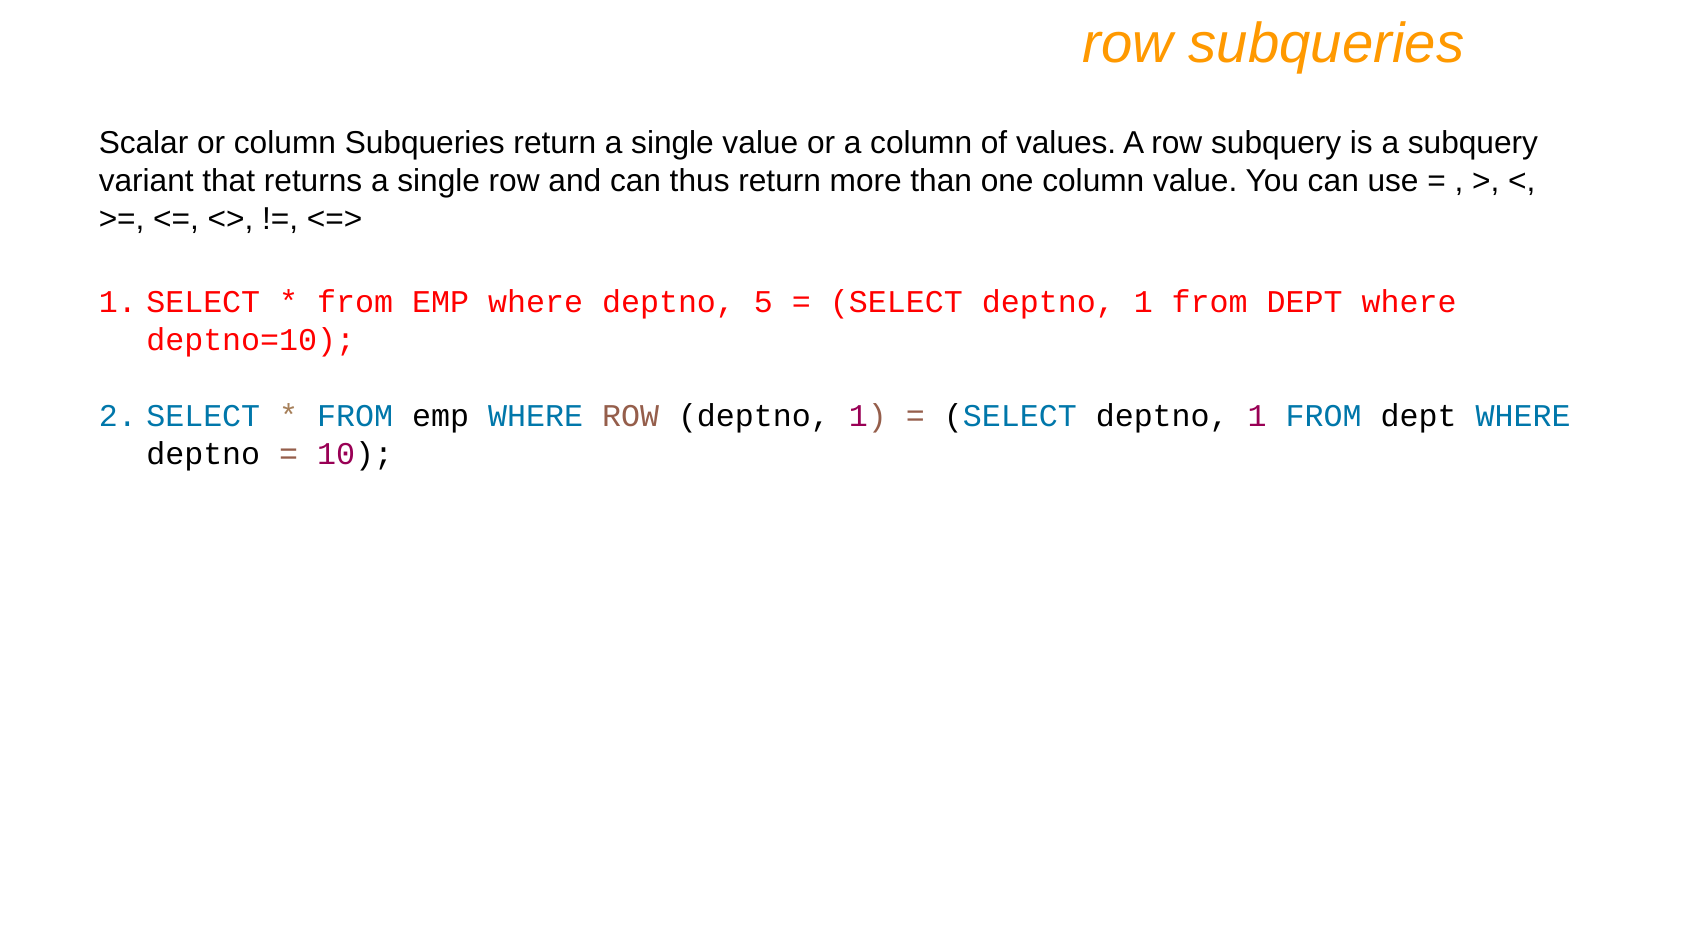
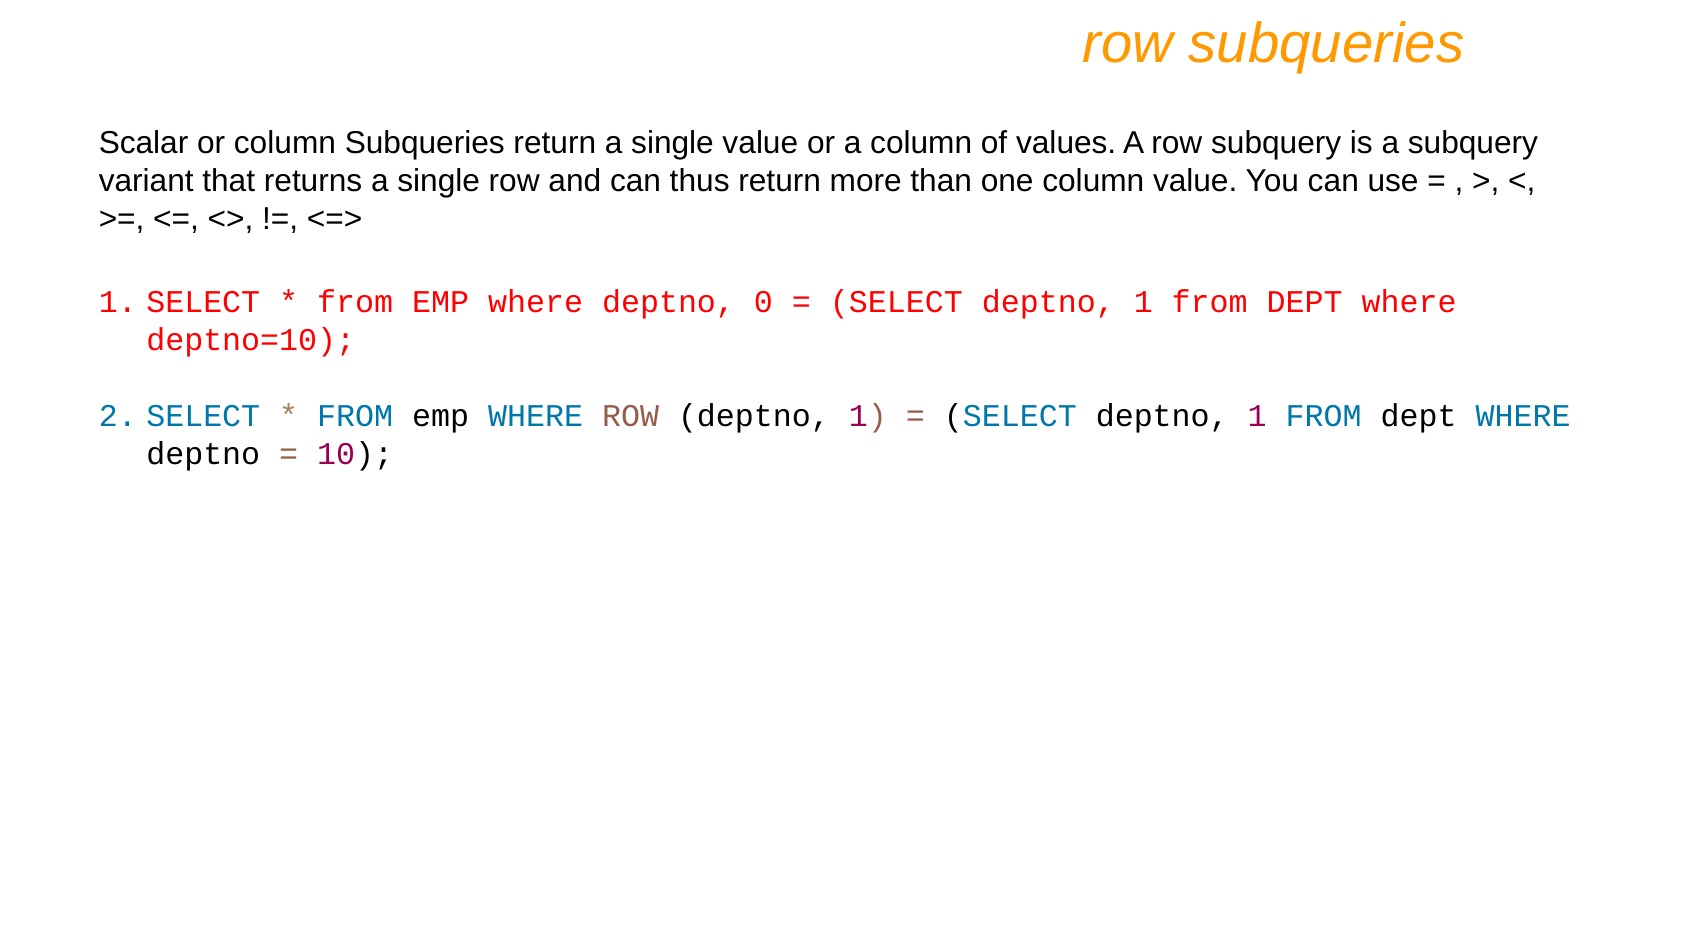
5: 5 -> 0
